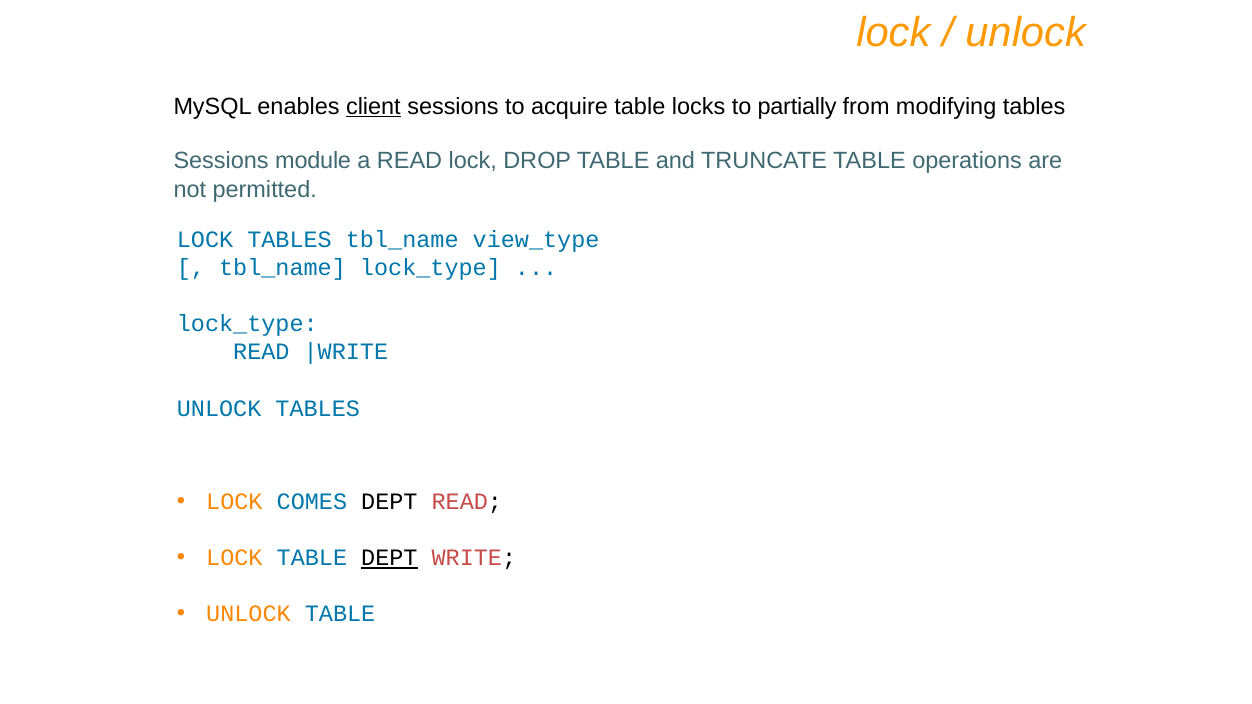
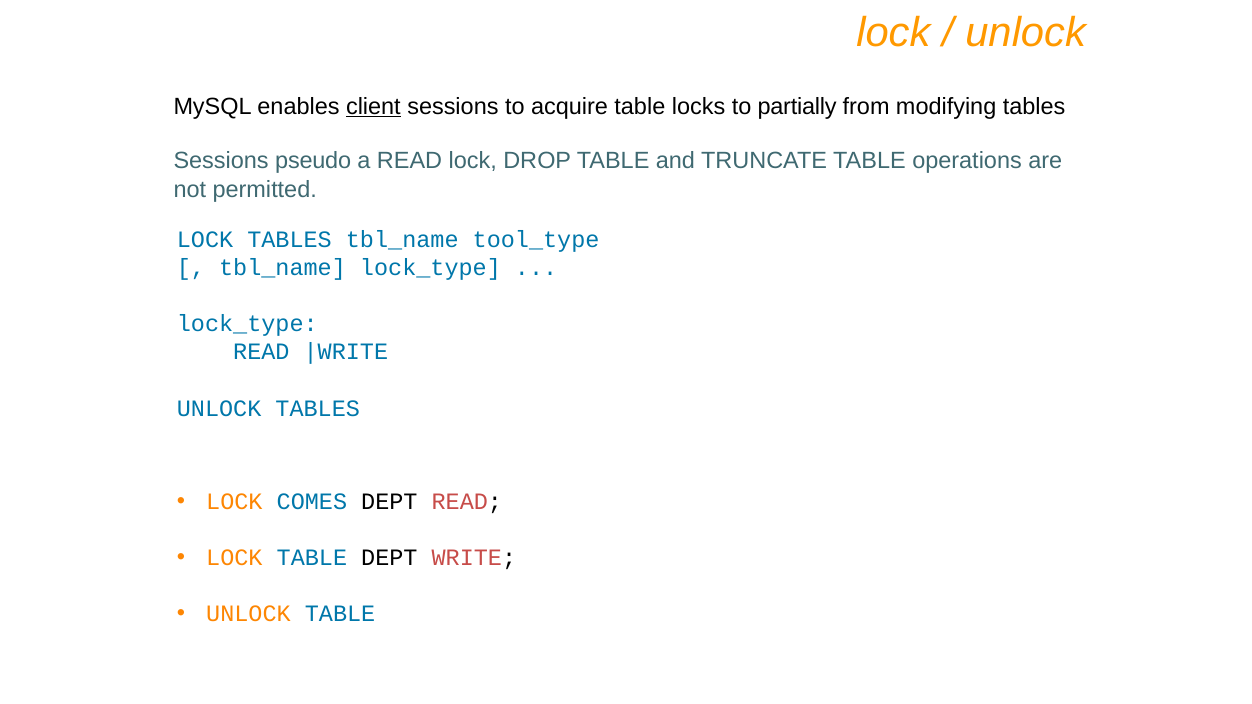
module: module -> pseudo
view_type: view_type -> tool_type
DEPT at (389, 558) underline: present -> none
